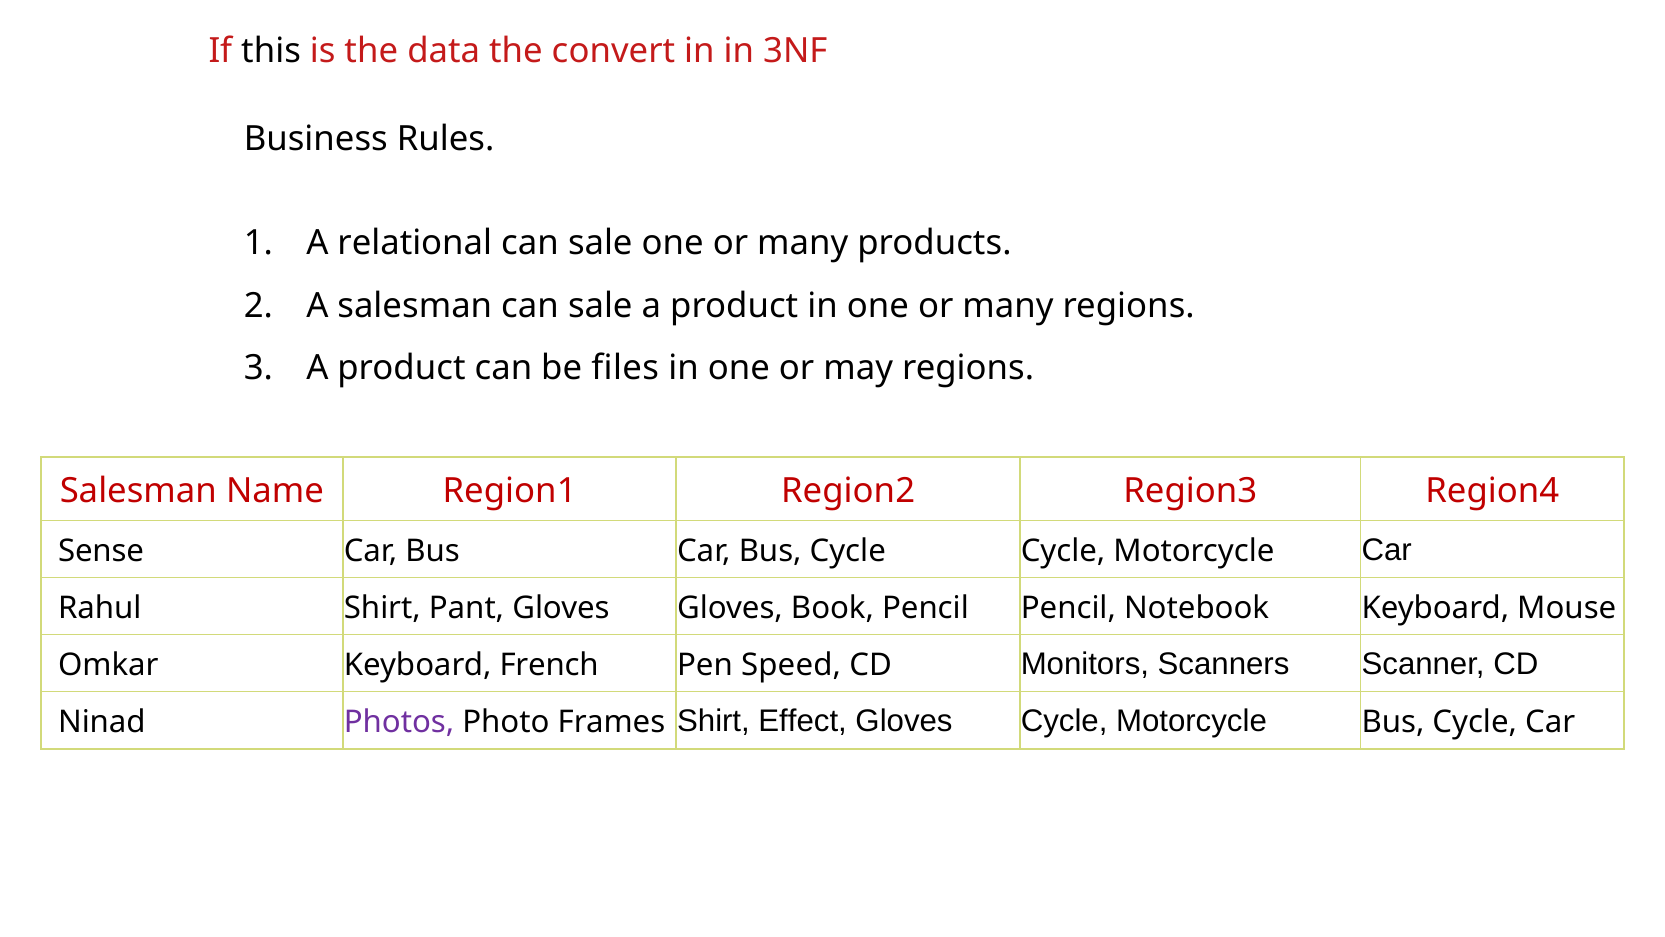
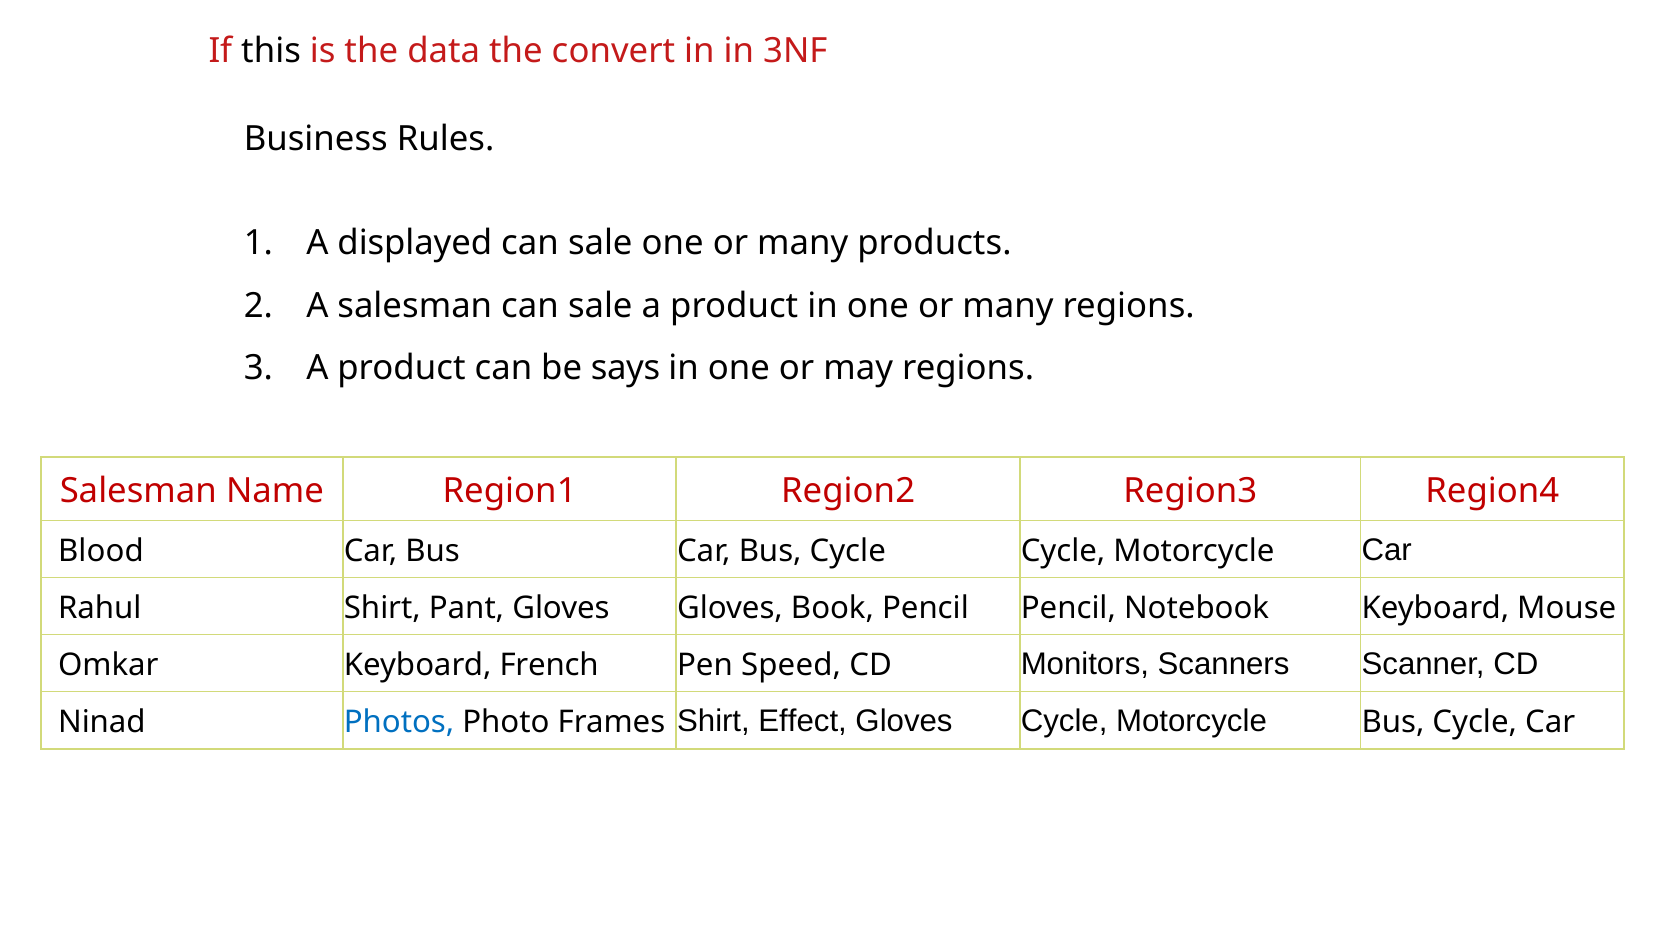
relational: relational -> displayed
files: files -> says
Sense: Sense -> Blood
Photos colour: purple -> blue
